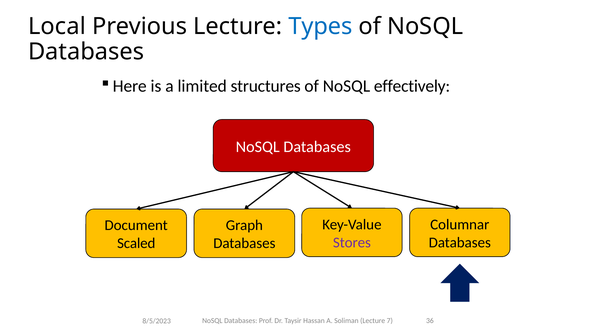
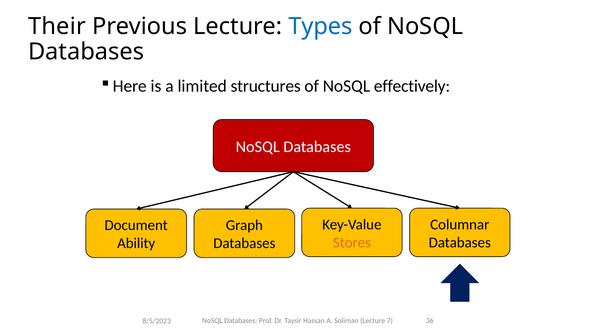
Local: Local -> Their
Stores colour: purple -> orange
Scaled: Scaled -> Ability
